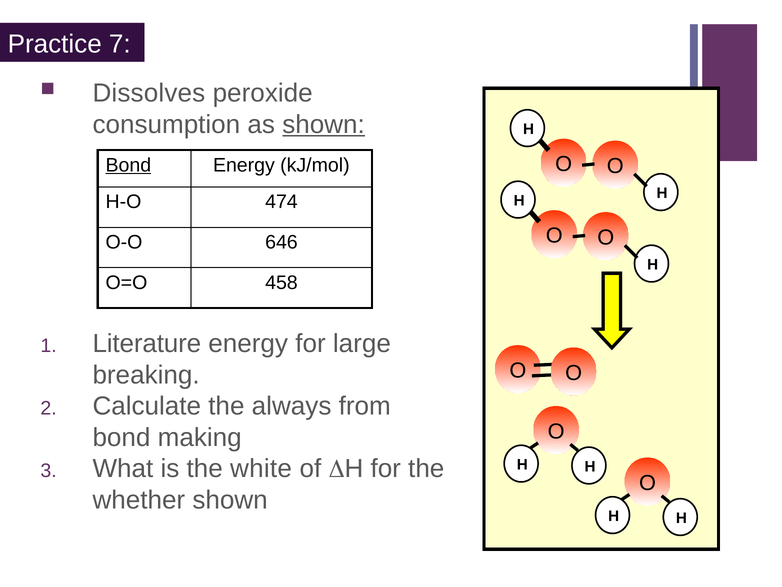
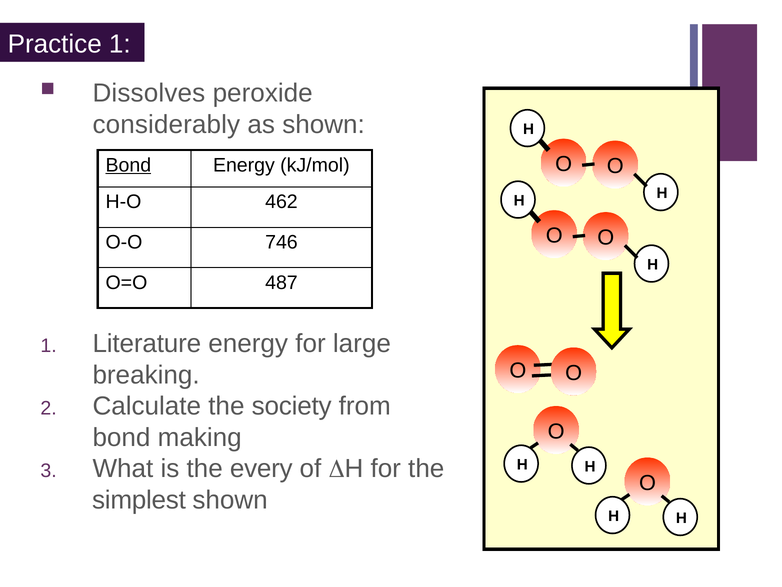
7 at (120, 44): 7 -> 1
consumption: consumption -> considerably
shown at (324, 124) underline: present -> none
474: 474 -> 462
646: 646 -> 746
458: 458 -> 487
always: always -> society
white: white -> every
whether: whether -> simplest
